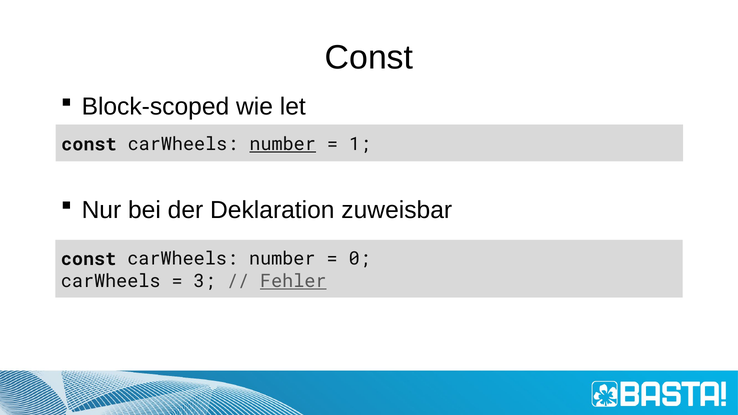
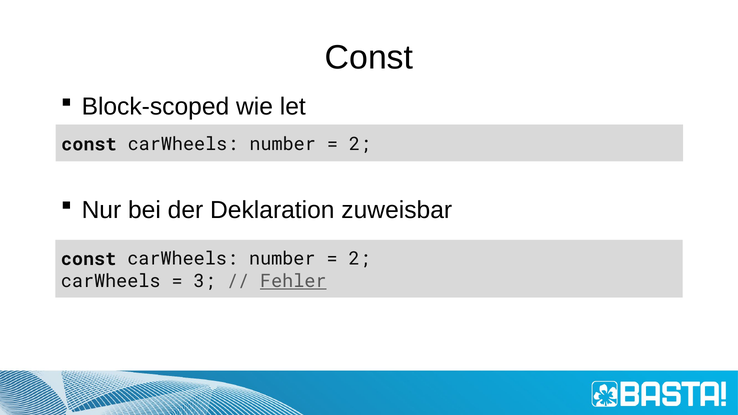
number at (283, 144) underline: present -> none
1 at (360, 144): 1 -> 2
0 at (360, 259): 0 -> 2
